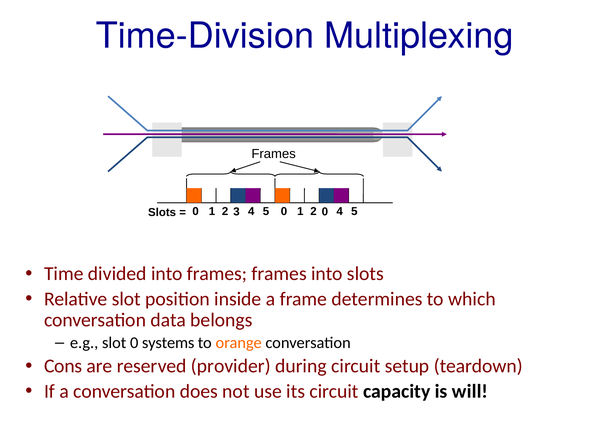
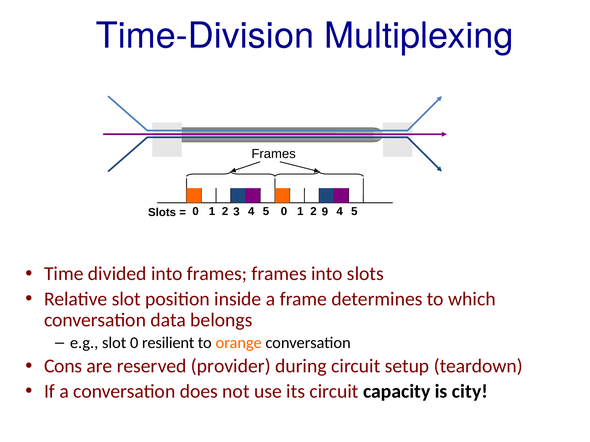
2 0: 0 -> 9
systems: systems -> resilient
will: will -> city
